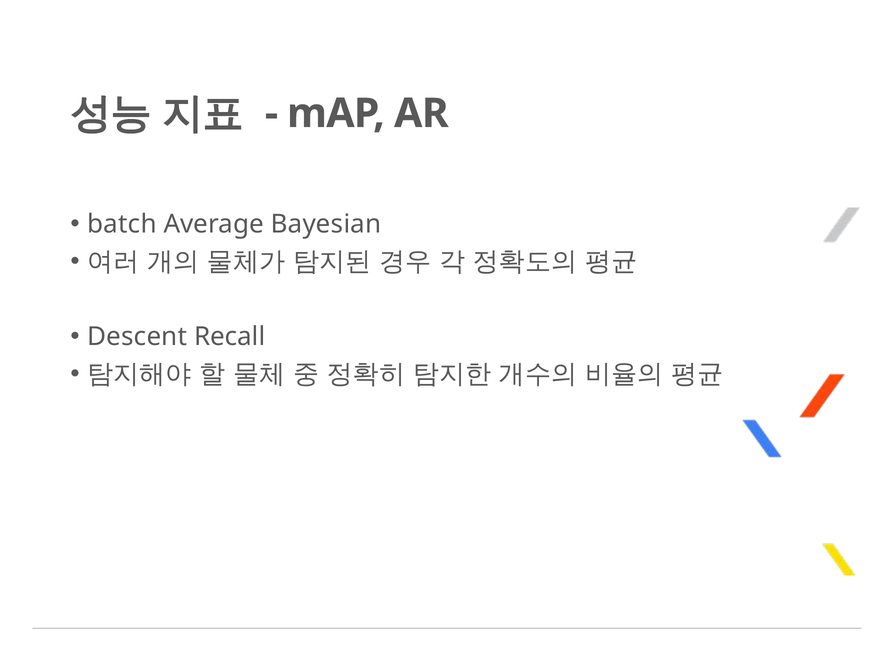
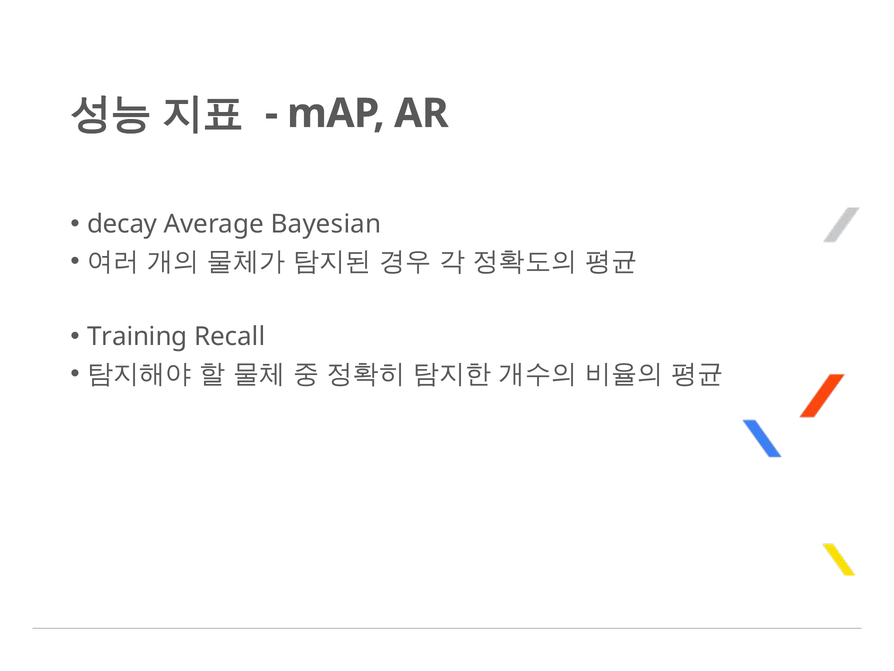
batch: batch -> decay
Descent: Descent -> Training
